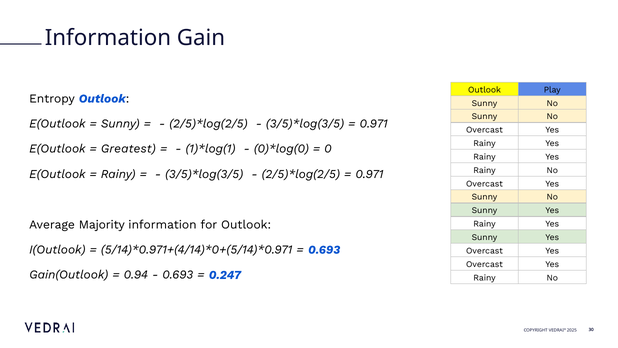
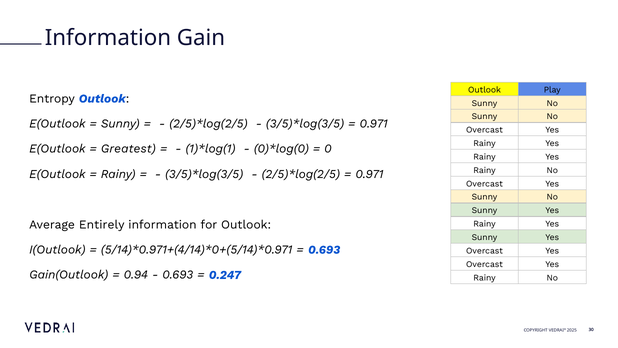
Majority: Majority -> Entirely
